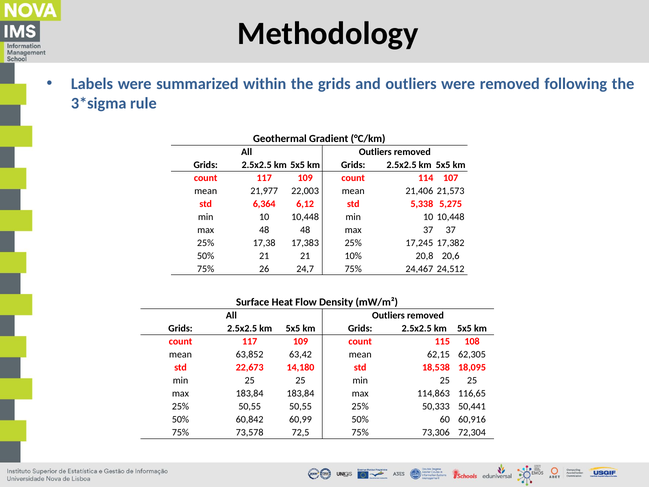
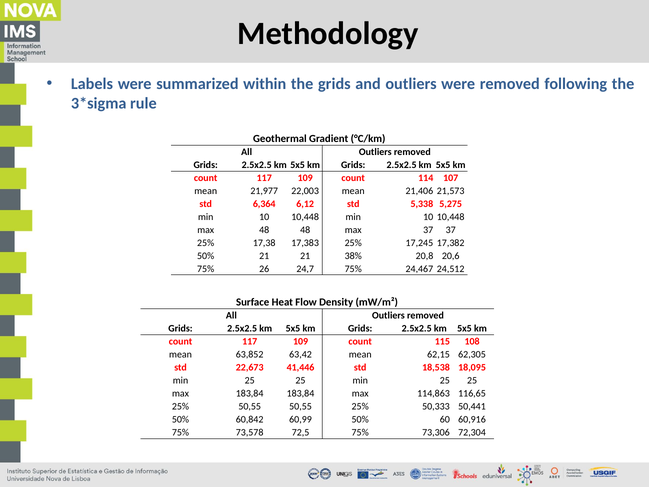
10%: 10% -> 38%
14,180: 14,180 -> 41,446
